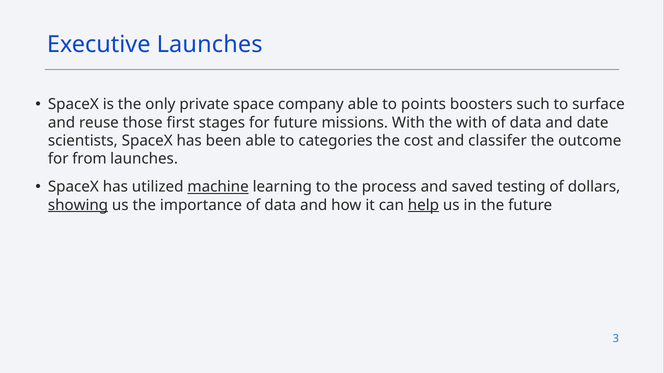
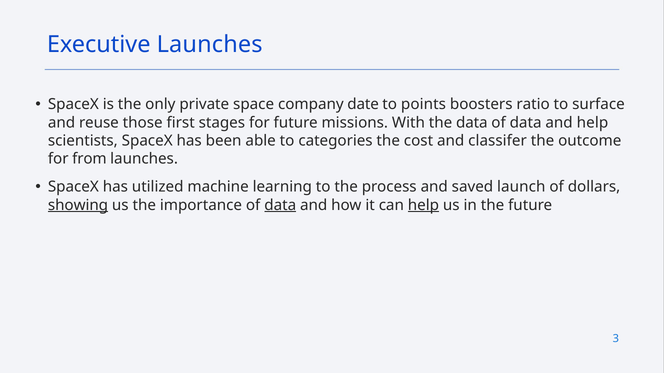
company able: able -> date
such: such -> ratio
the with: with -> data
and date: date -> help
machine underline: present -> none
testing: testing -> launch
data at (280, 205) underline: none -> present
